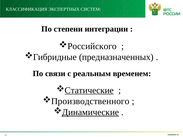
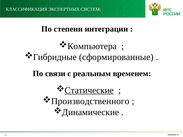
Российского: Российского -> Компьютера
предназначенных: предназначенных -> сформированные
Динамические underline: present -> none
